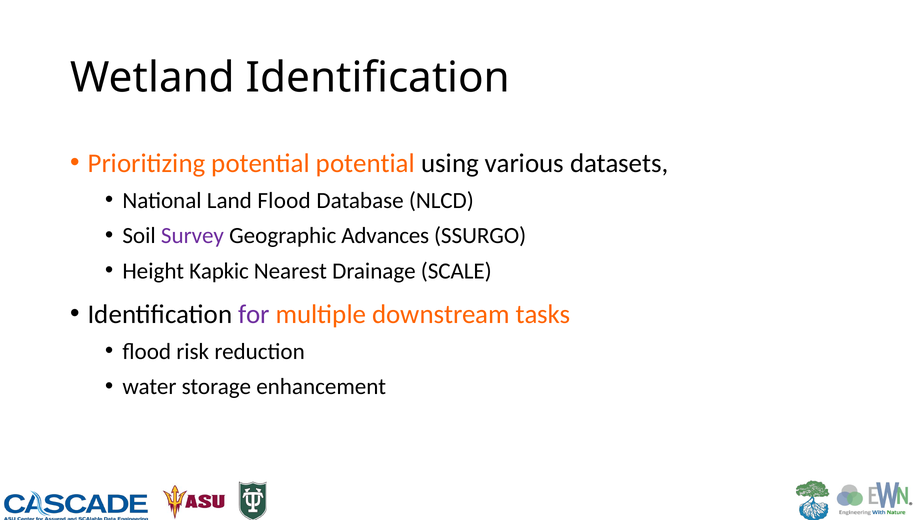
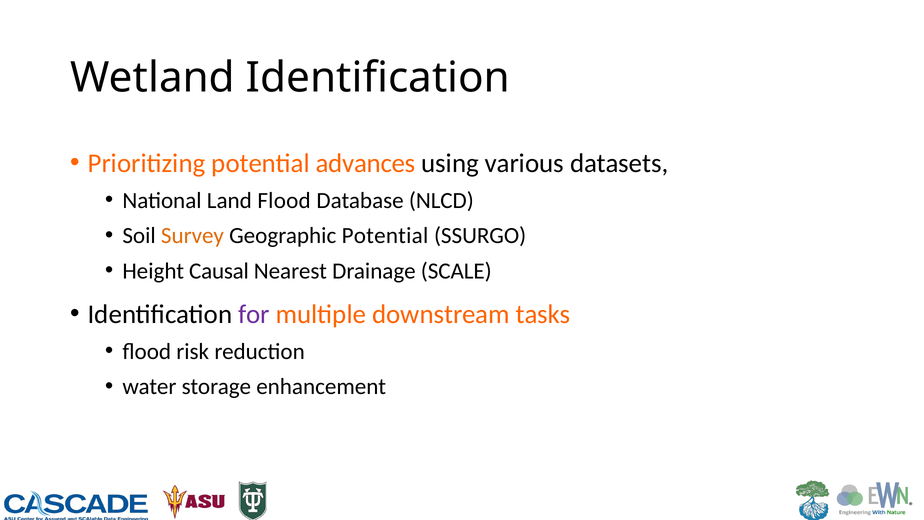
potential potential: potential -> advances
Survey colour: purple -> orange
Geographic Advances: Advances -> Potential
Kapkic: Kapkic -> Causal
